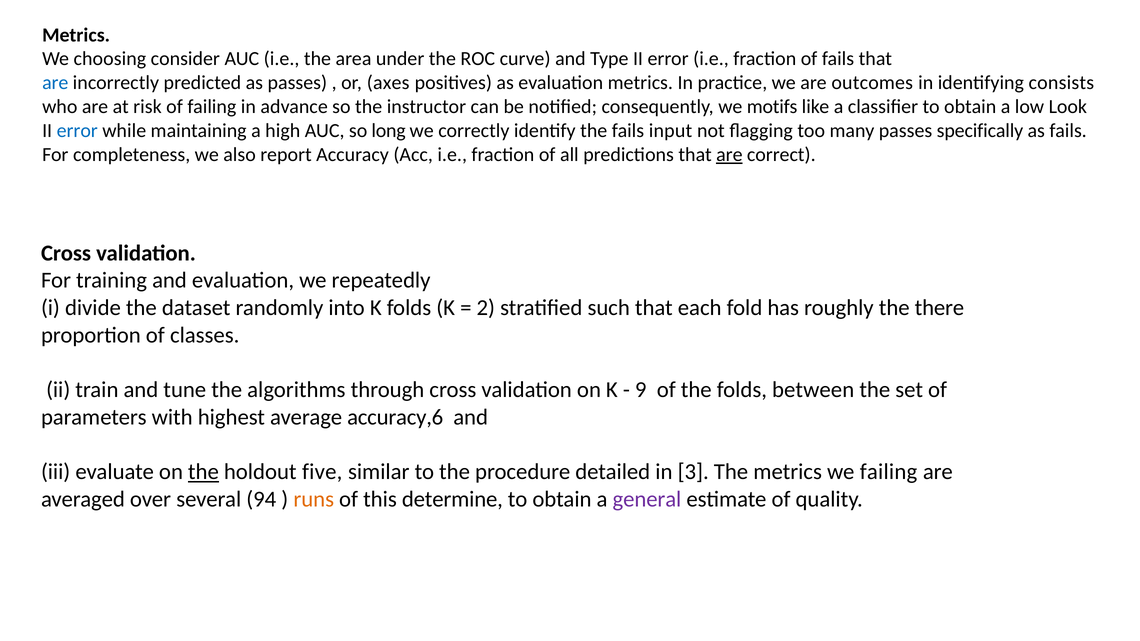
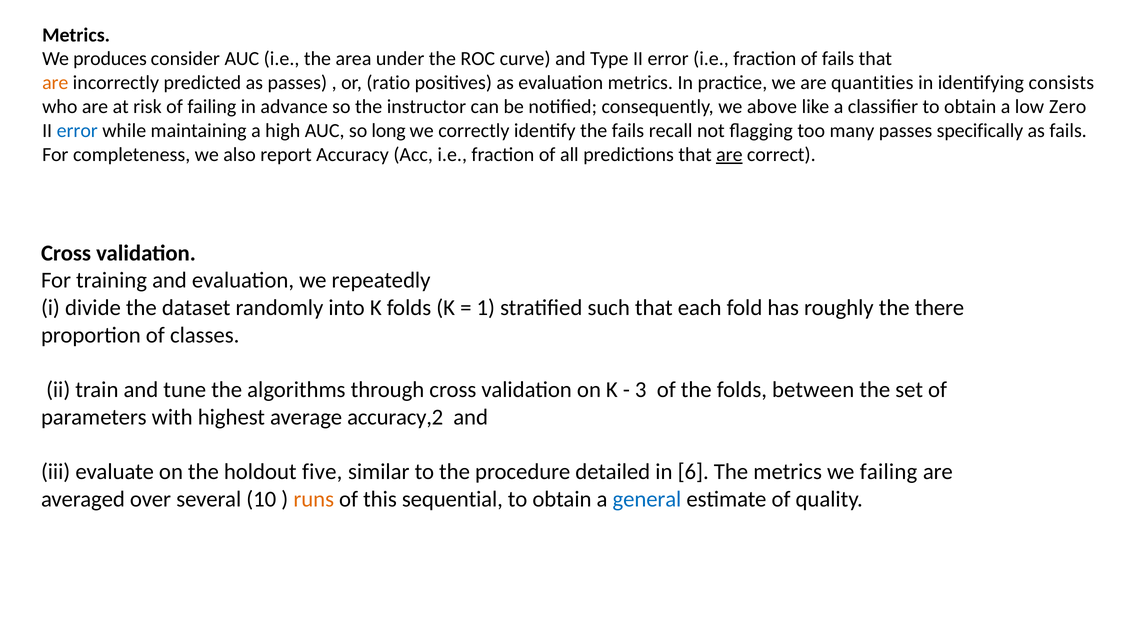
choosing: choosing -> produces
are at (55, 83) colour: blue -> orange
axes: axes -> ratio
outcomes: outcomes -> quantities
motifs: motifs -> above
Look: Look -> Zero
input: input -> recall
2: 2 -> 1
9: 9 -> 3
accuracy,6: accuracy,6 -> accuracy,2
the at (203, 472) underline: present -> none
3: 3 -> 6
94: 94 -> 10
determine: determine -> sequential
general colour: purple -> blue
